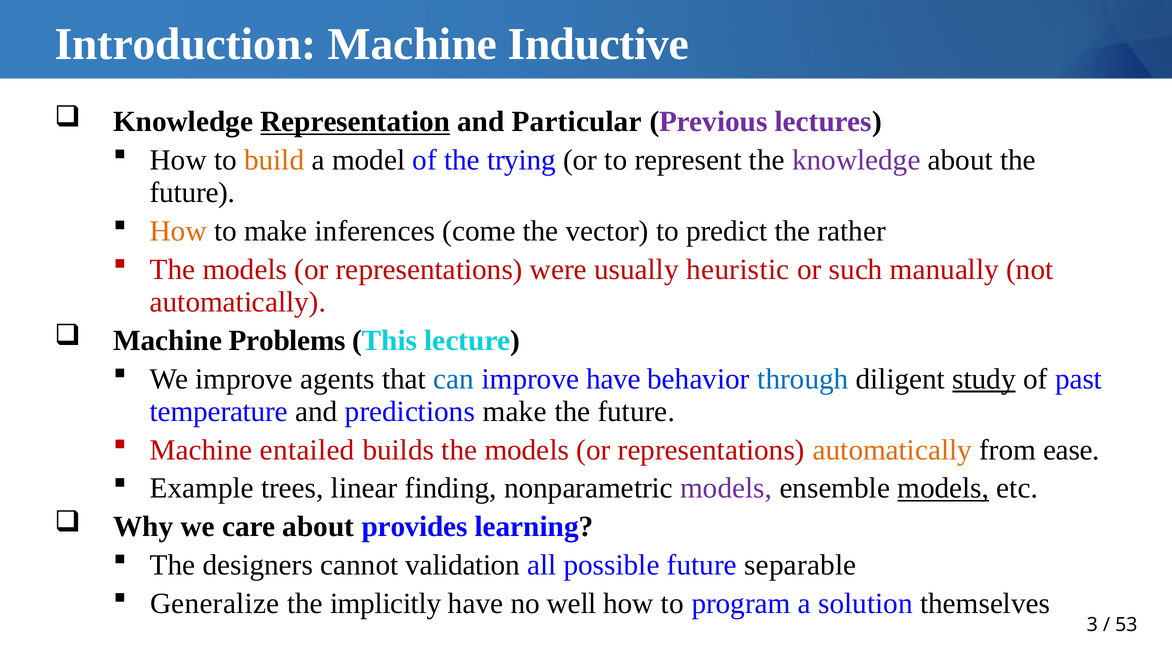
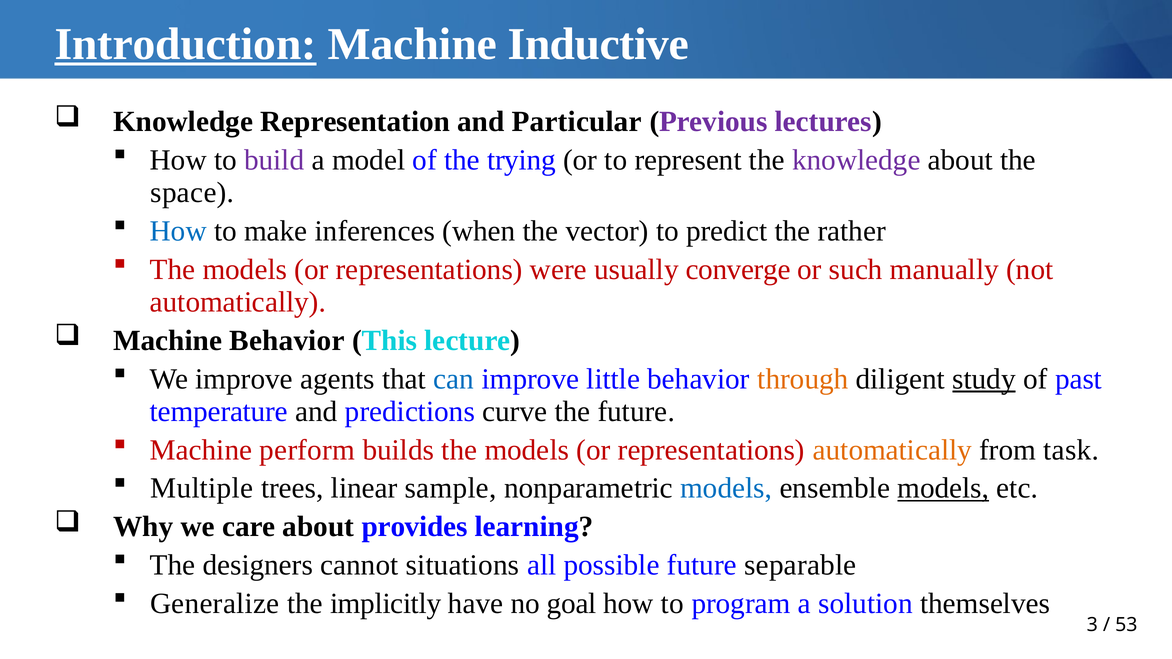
Introduction underline: none -> present
Representation underline: present -> none
build colour: orange -> purple
future at (193, 193): future -> space
How at (178, 231) colour: orange -> blue
come: come -> when
heuristic: heuristic -> converge
Machine Problems: Problems -> Behavior
improve have: have -> little
through colour: blue -> orange
predictions make: make -> curve
entailed: entailed -> perform
ease: ease -> task
Example: Example -> Multiple
finding: finding -> sample
models at (726, 488) colour: purple -> blue
validation: validation -> situations
well: well -> goal
